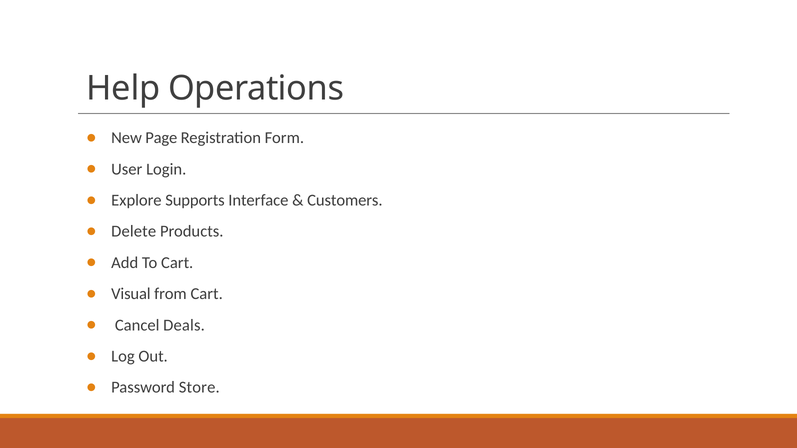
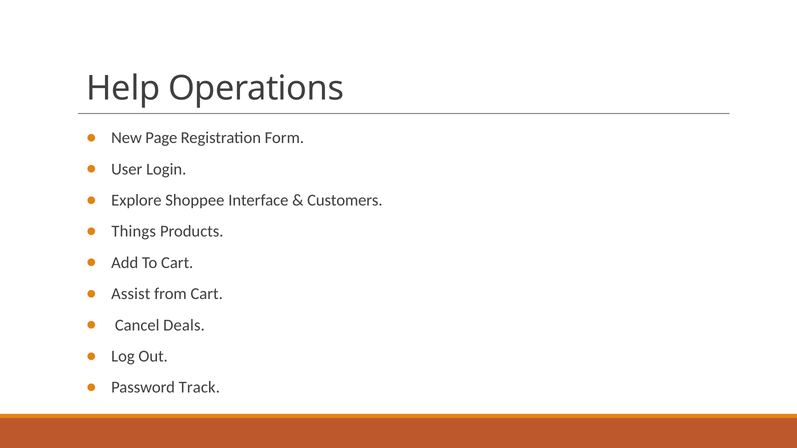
Supports: Supports -> Shoppee
Delete: Delete -> Things
Visual: Visual -> Assist
Store: Store -> Track
